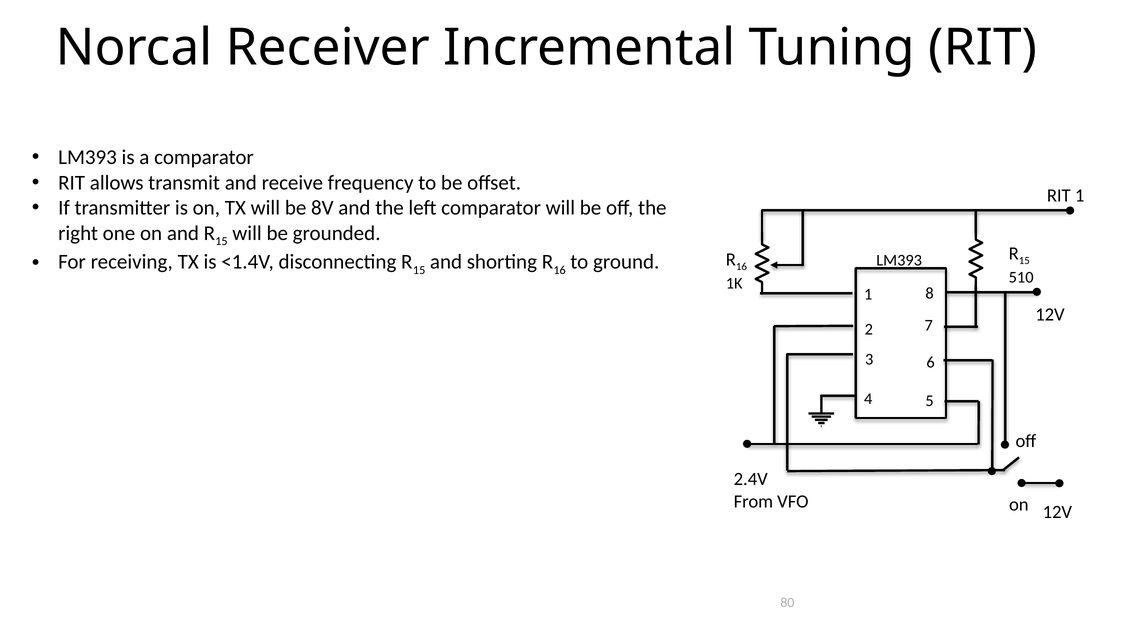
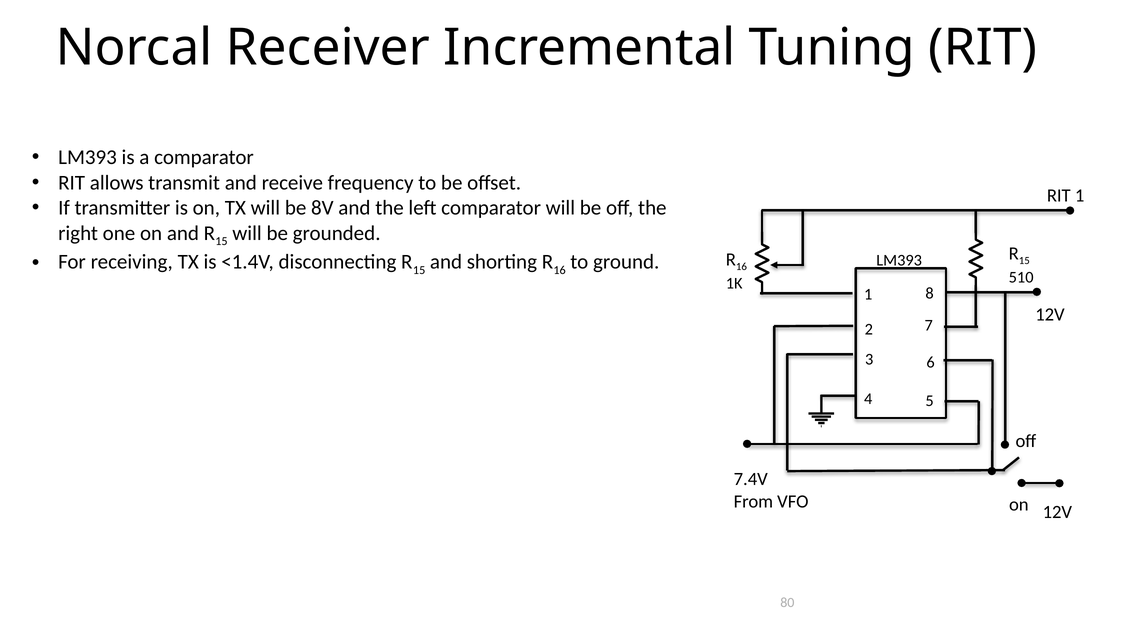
2.4V: 2.4V -> 7.4V
